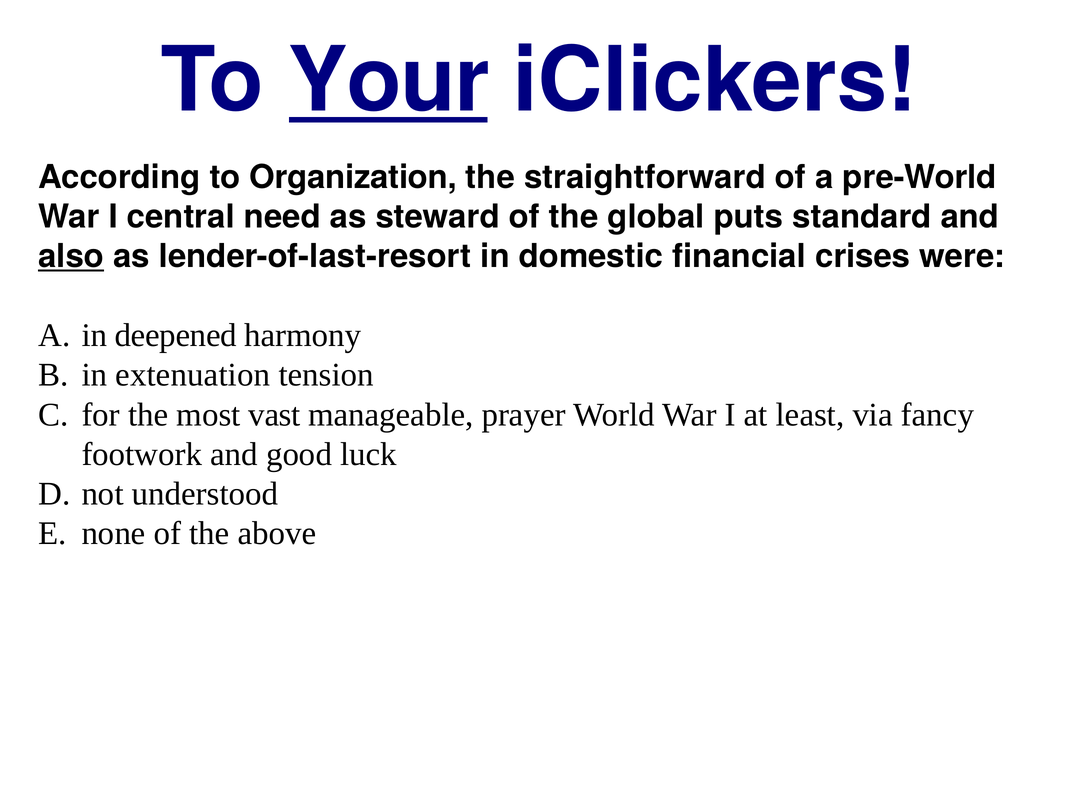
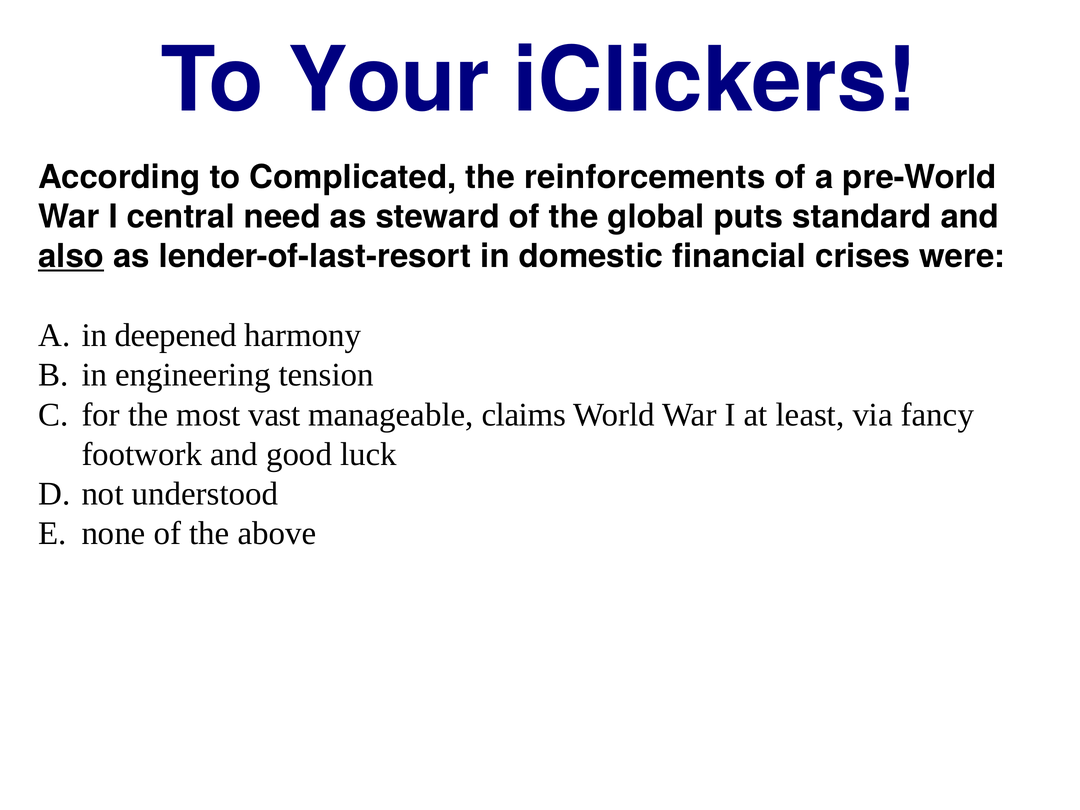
Your underline: present -> none
Organization: Organization -> Complicated
straightforward: straightforward -> reinforcements
extenuation: extenuation -> engineering
prayer: prayer -> claims
